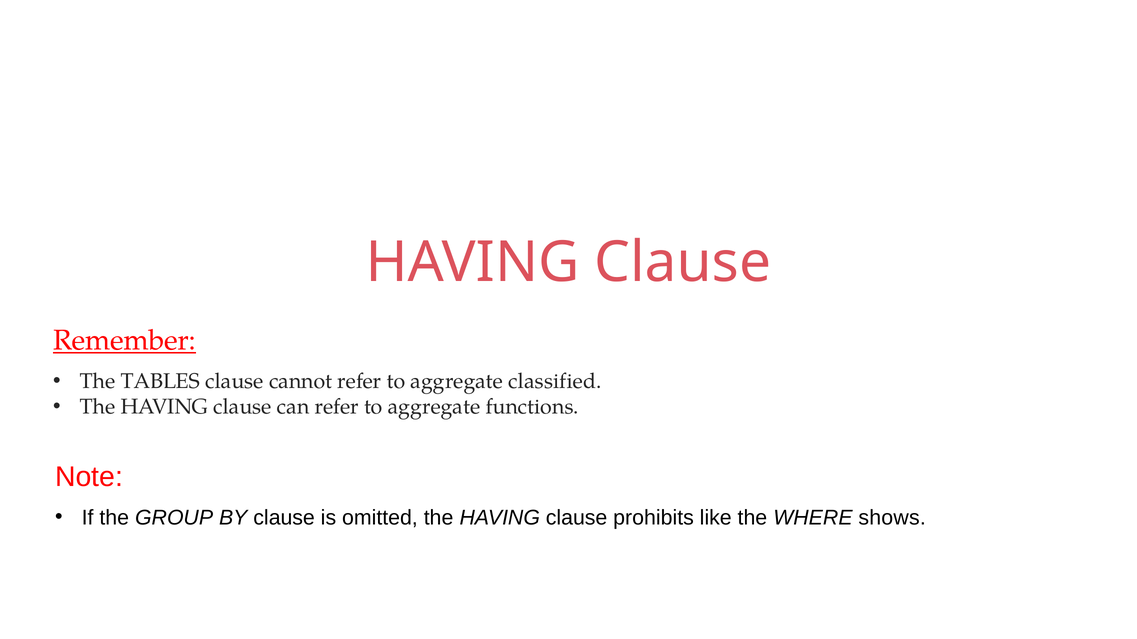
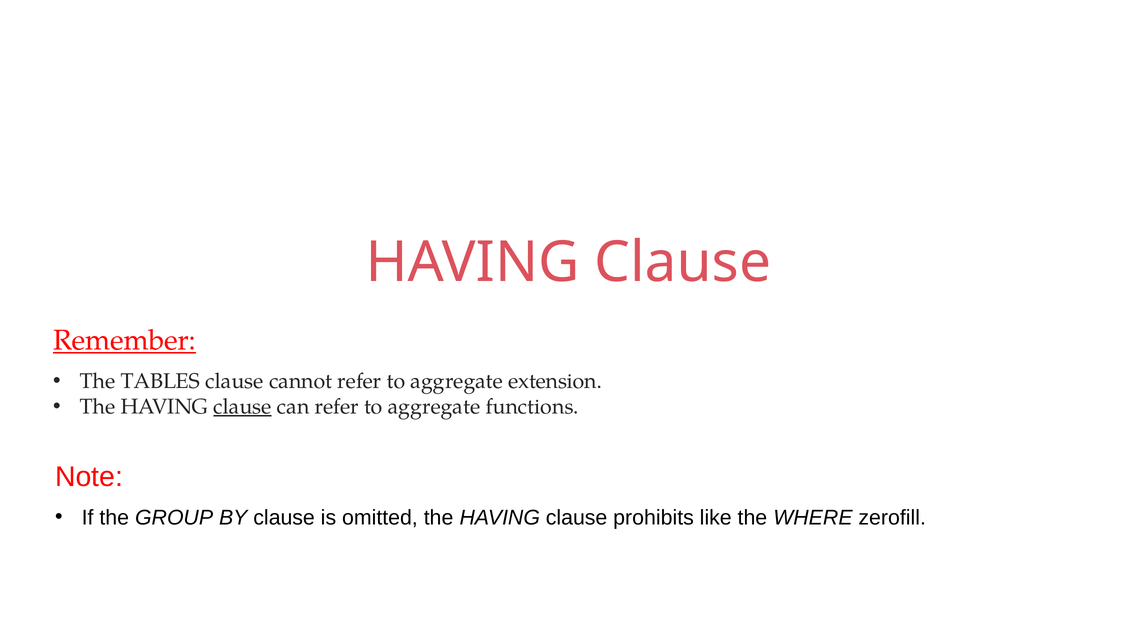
classified: classified -> extension
clause at (242, 407) underline: none -> present
shows: shows -> zerofill
